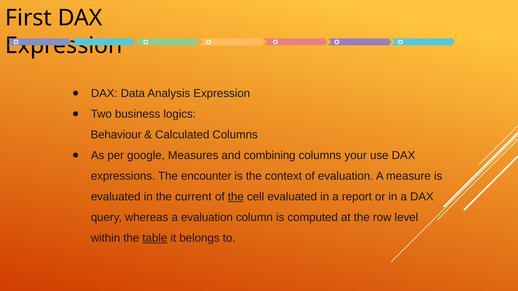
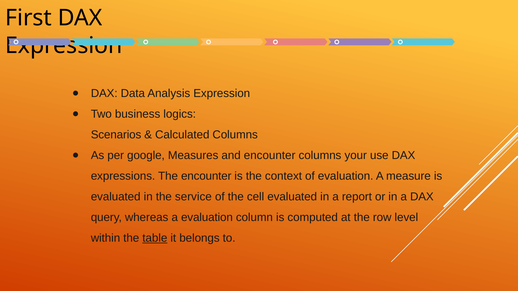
Behaviour: Behaviour -> Scenarios
and combining: combining -> encounter
current: current -> service
the at (236, 197) underline: present -> none
